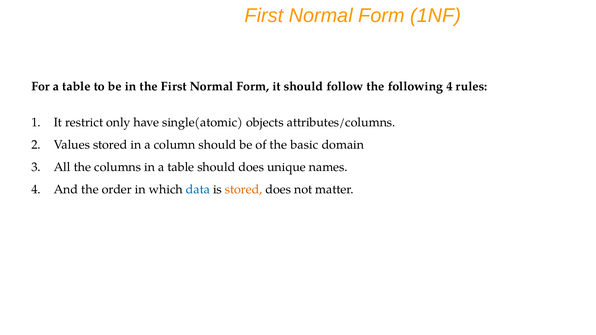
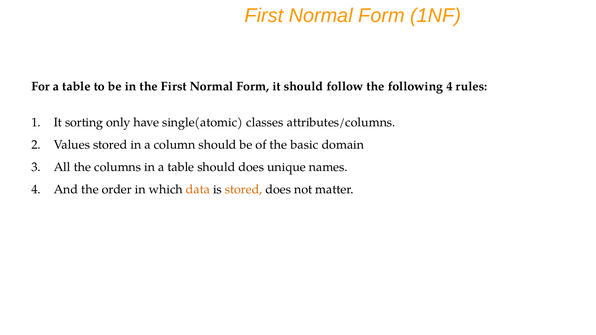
restrict: restrict -> sorting
objects: objects -> classes
data colour: blue -> orange
